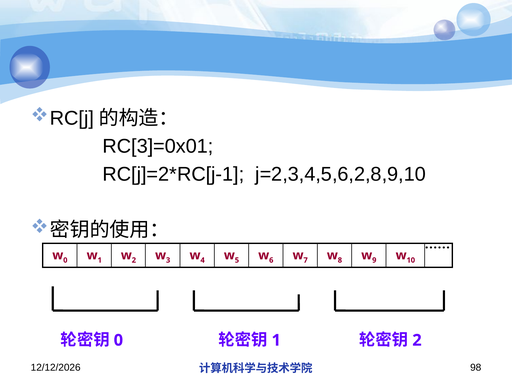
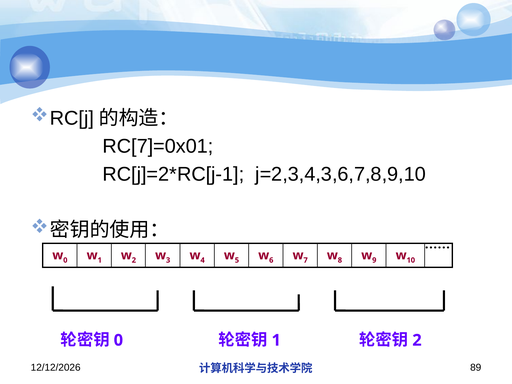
RC[3]=0x01: RC[3]=0x01 -> RC[7]=0x01
j=2,3,4,5,6,2,8,9,10: j=2,3,4,5,6,2,8,9,10 -> j=2,3,4,3,6,7,8,9,10
98: 98 -> 89
